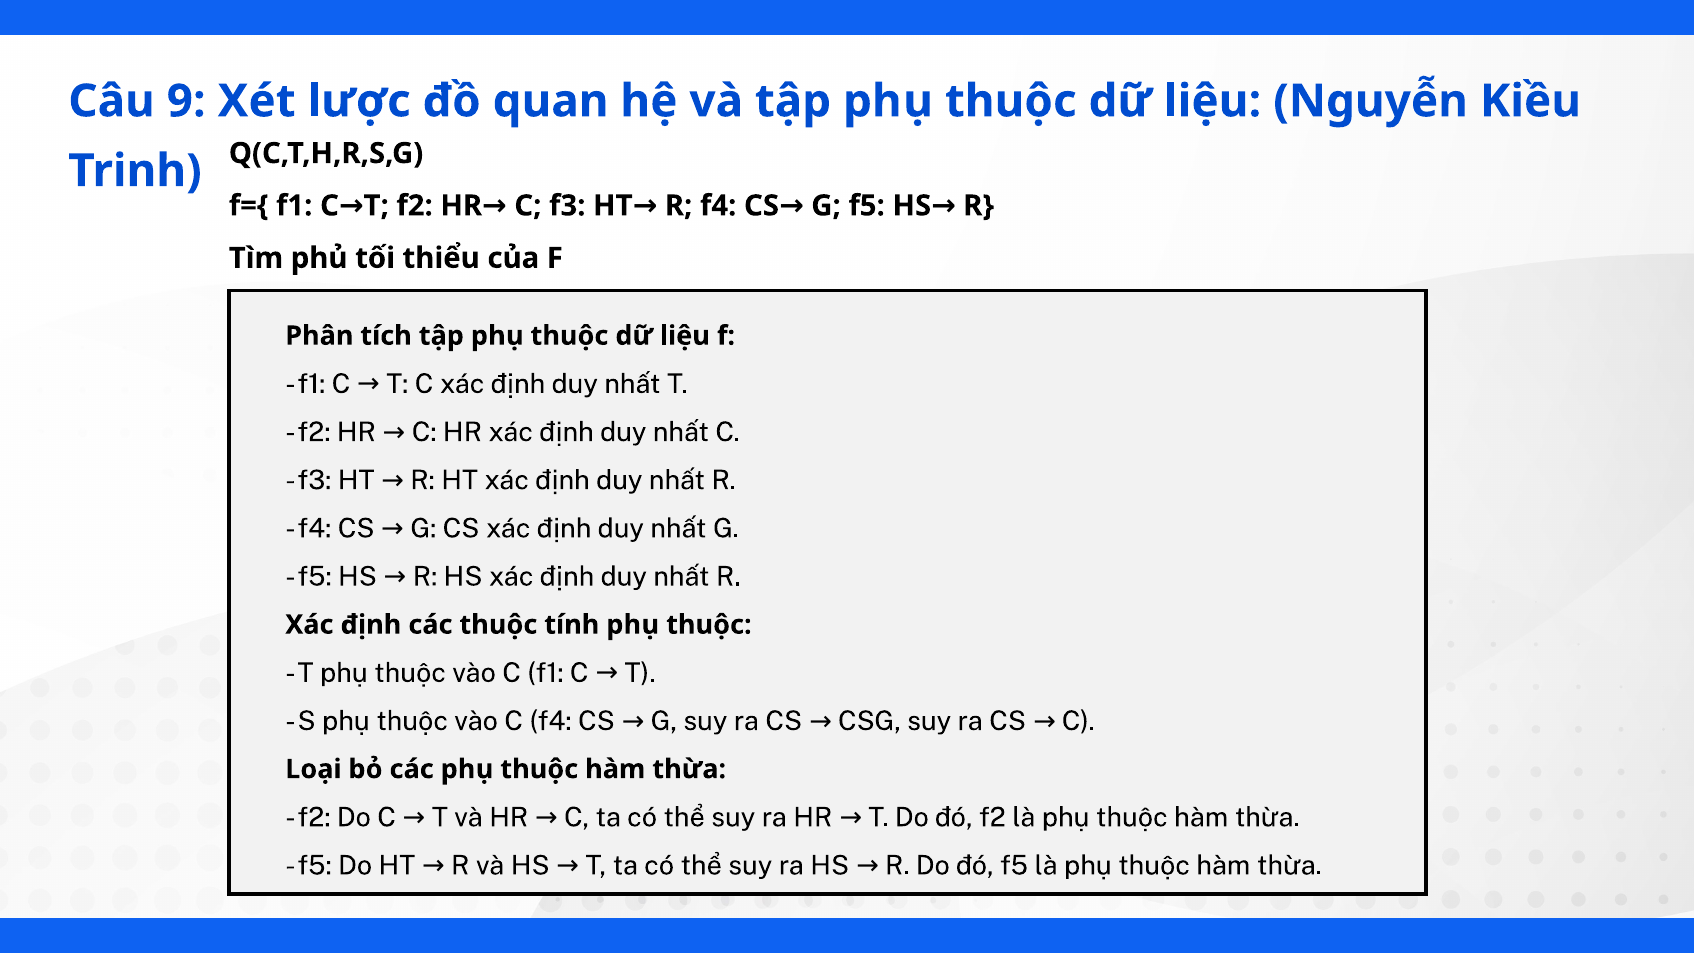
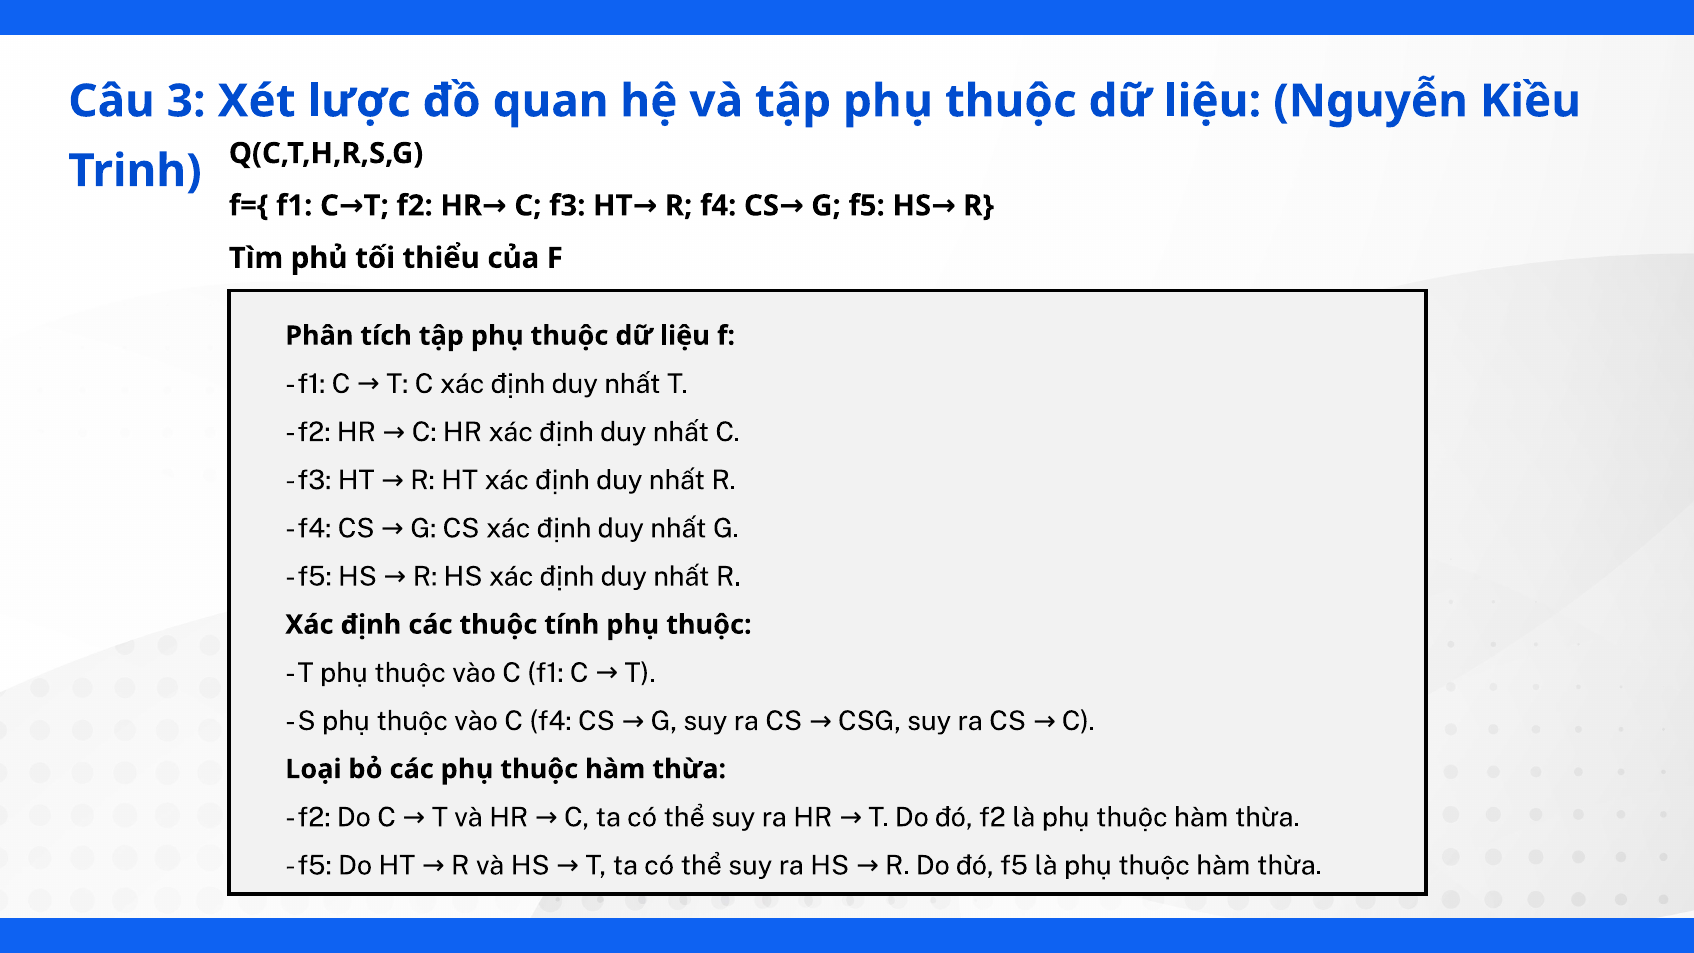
9: 9 -> 3
